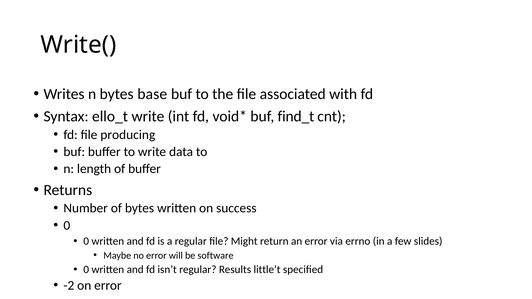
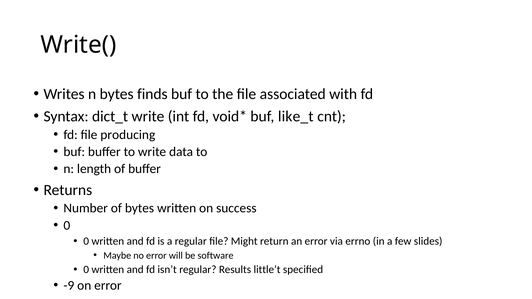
base: base -> finds
ello_t: ello_t -> dict_t
find_t: find_t -> like_t
-2: -2 -> -9
